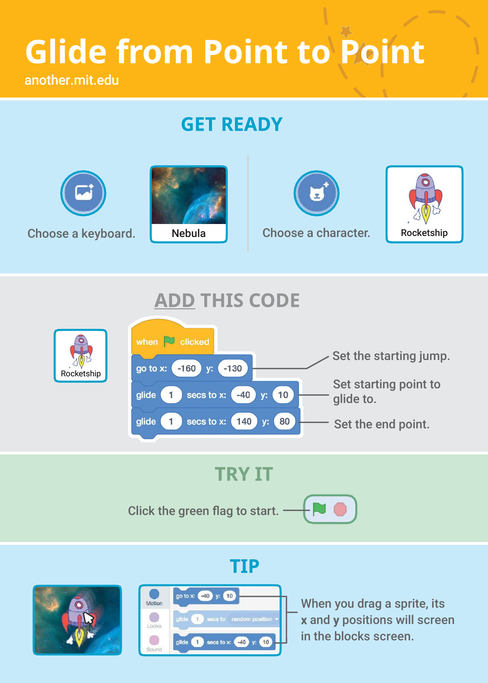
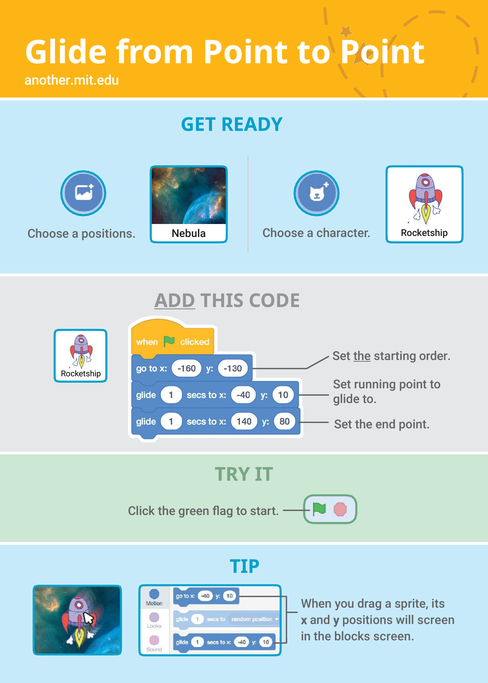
a keyboard: keyboard -> positions
the at (362, 356) underline: none -> present
jump: jump -> order
Set starting: starting -> running
